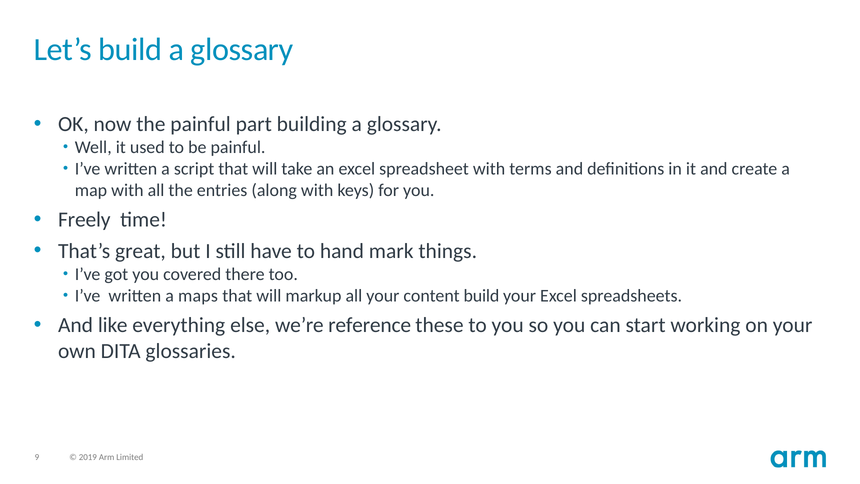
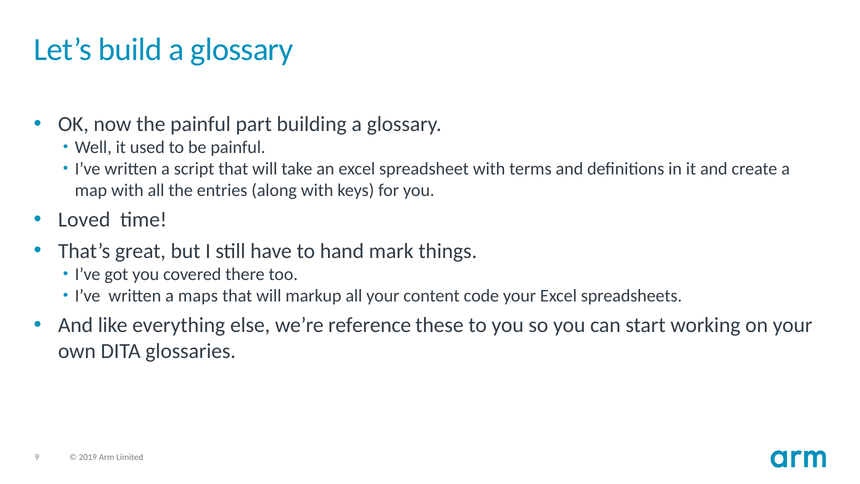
Freely: Freely -> Loved
content build: build -> code
